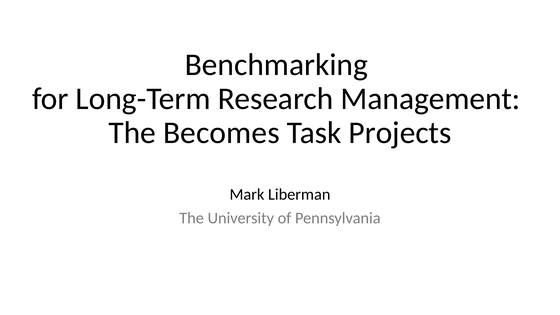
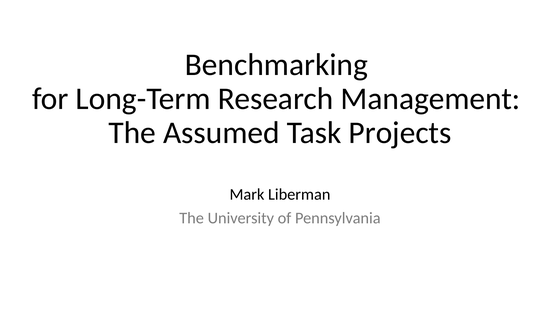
Becomes: Becomes -> Assumed
